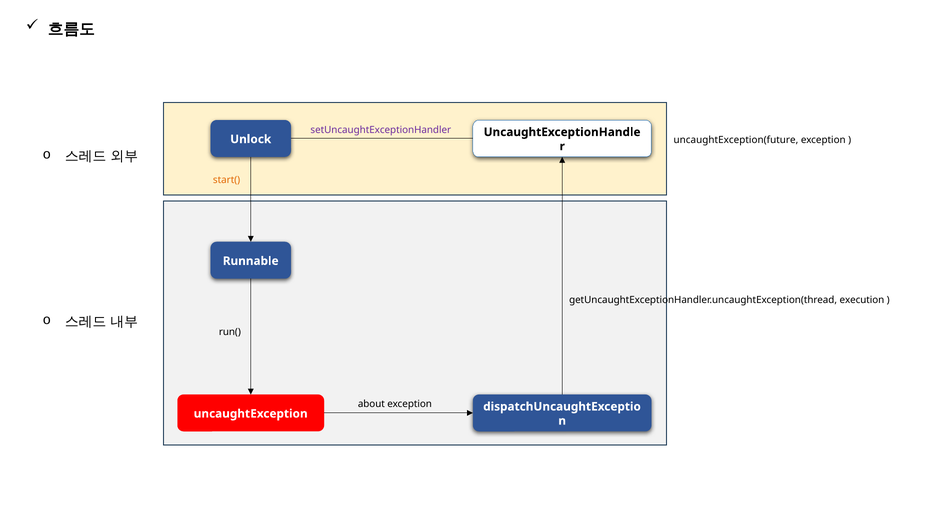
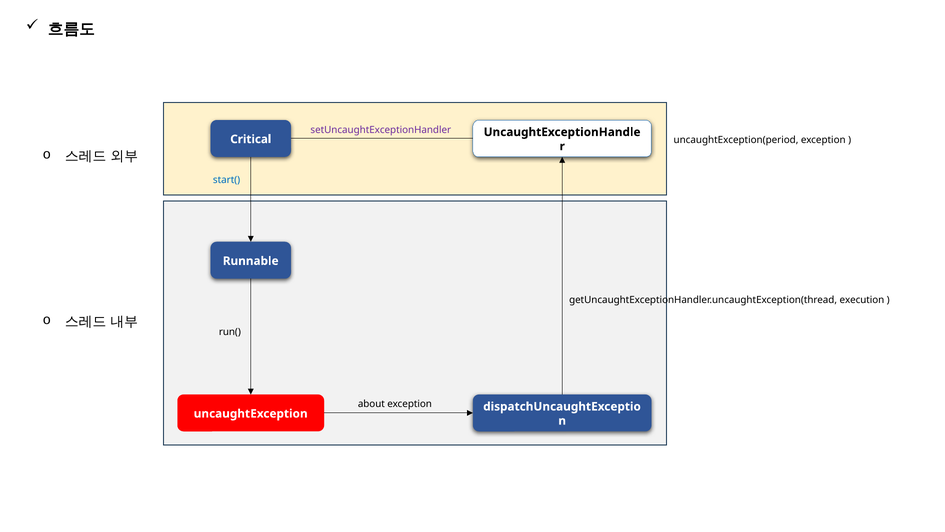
uncaughtException(future: uncaughtException(future -> uncaughtException(period
Unlock: Unlock -> Critical
start( colour: orange -> blue
